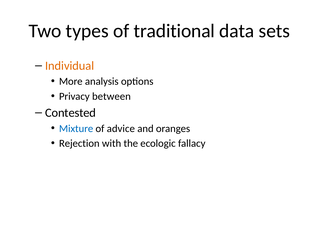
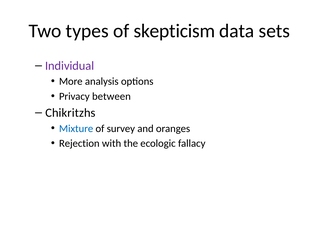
traditional: traditional -> skepticism
Individual colour: orange -> purple
Contested: Contested -> Chikritzhs
advice: advice -> survey
